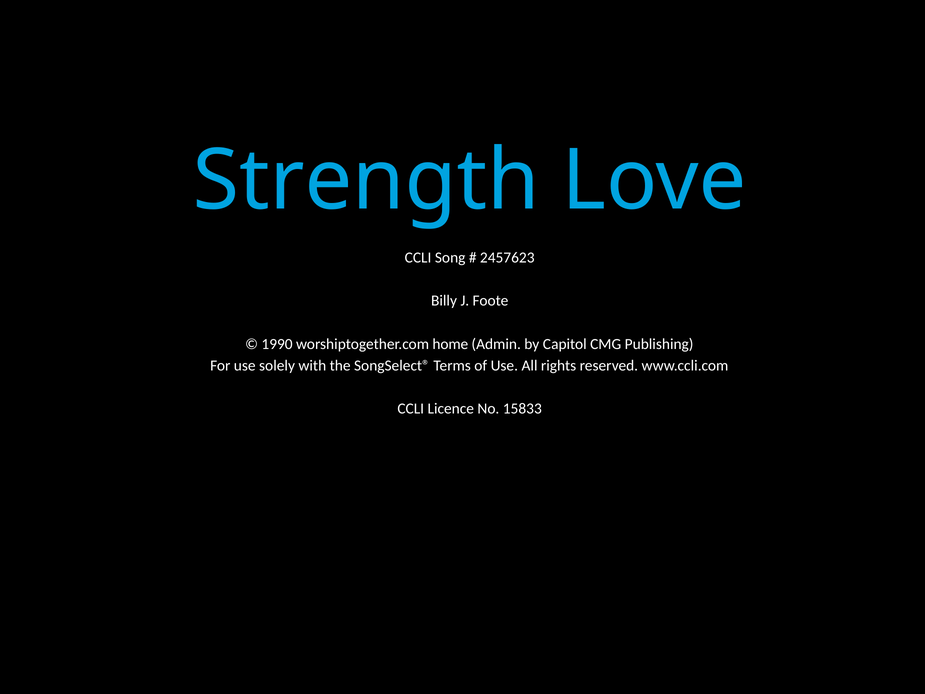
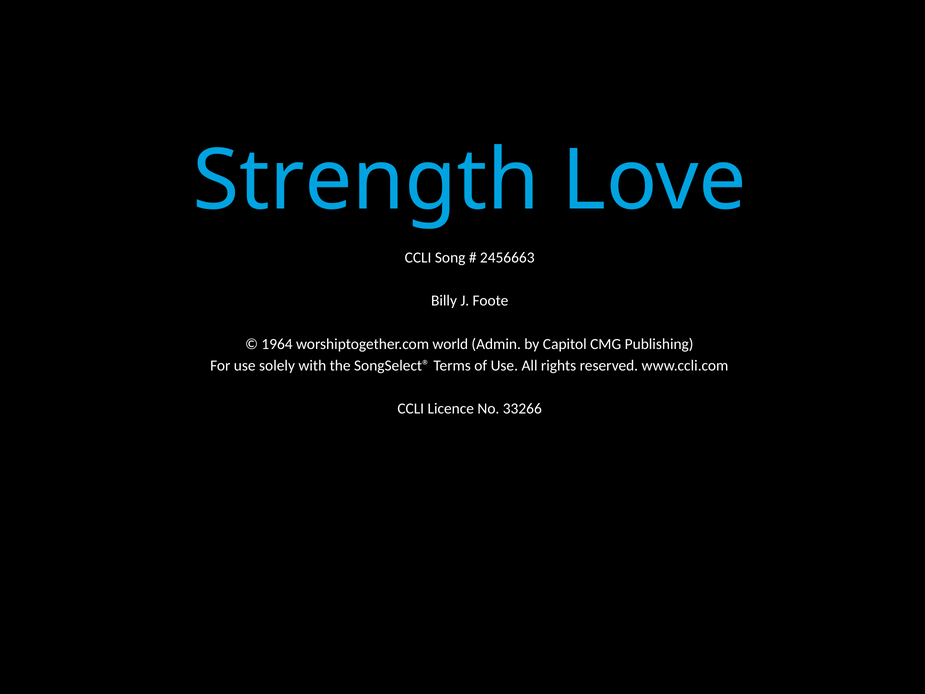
2457623: 2457623 -> 2456663
1990: 1990 -> 1964
home: home -> world
15833: 15833 -> 33266
